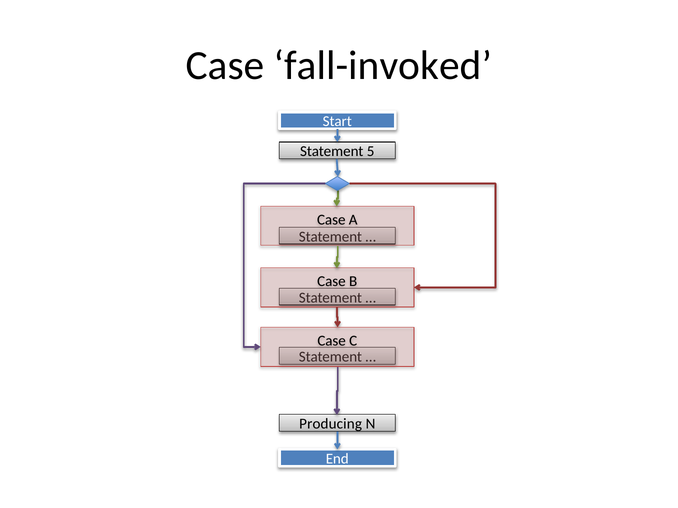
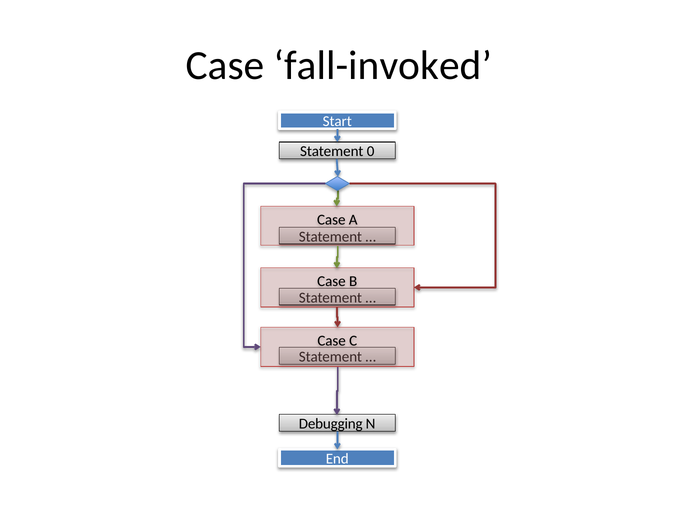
5: 5 -> 0
Producing: Producing -> Debugging
